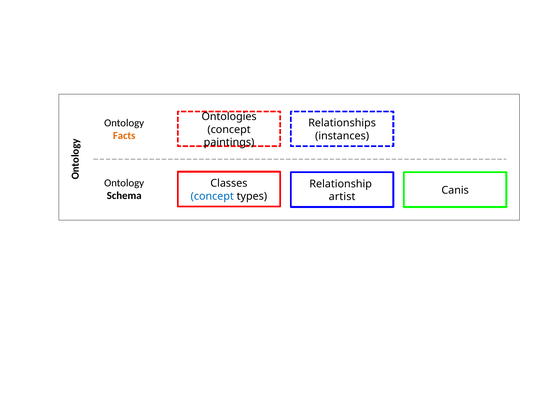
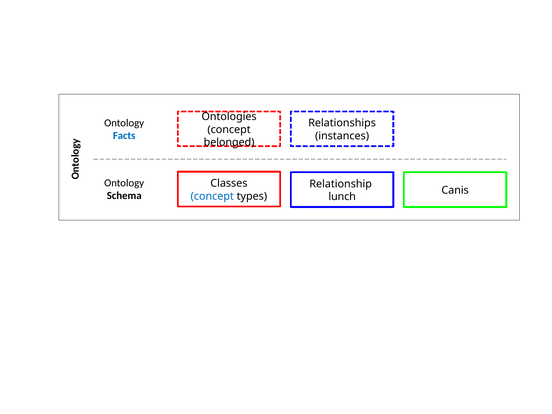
Facts colour: orange -> blue
paintings: paintings -> belonged
artist: artist -> lunch
